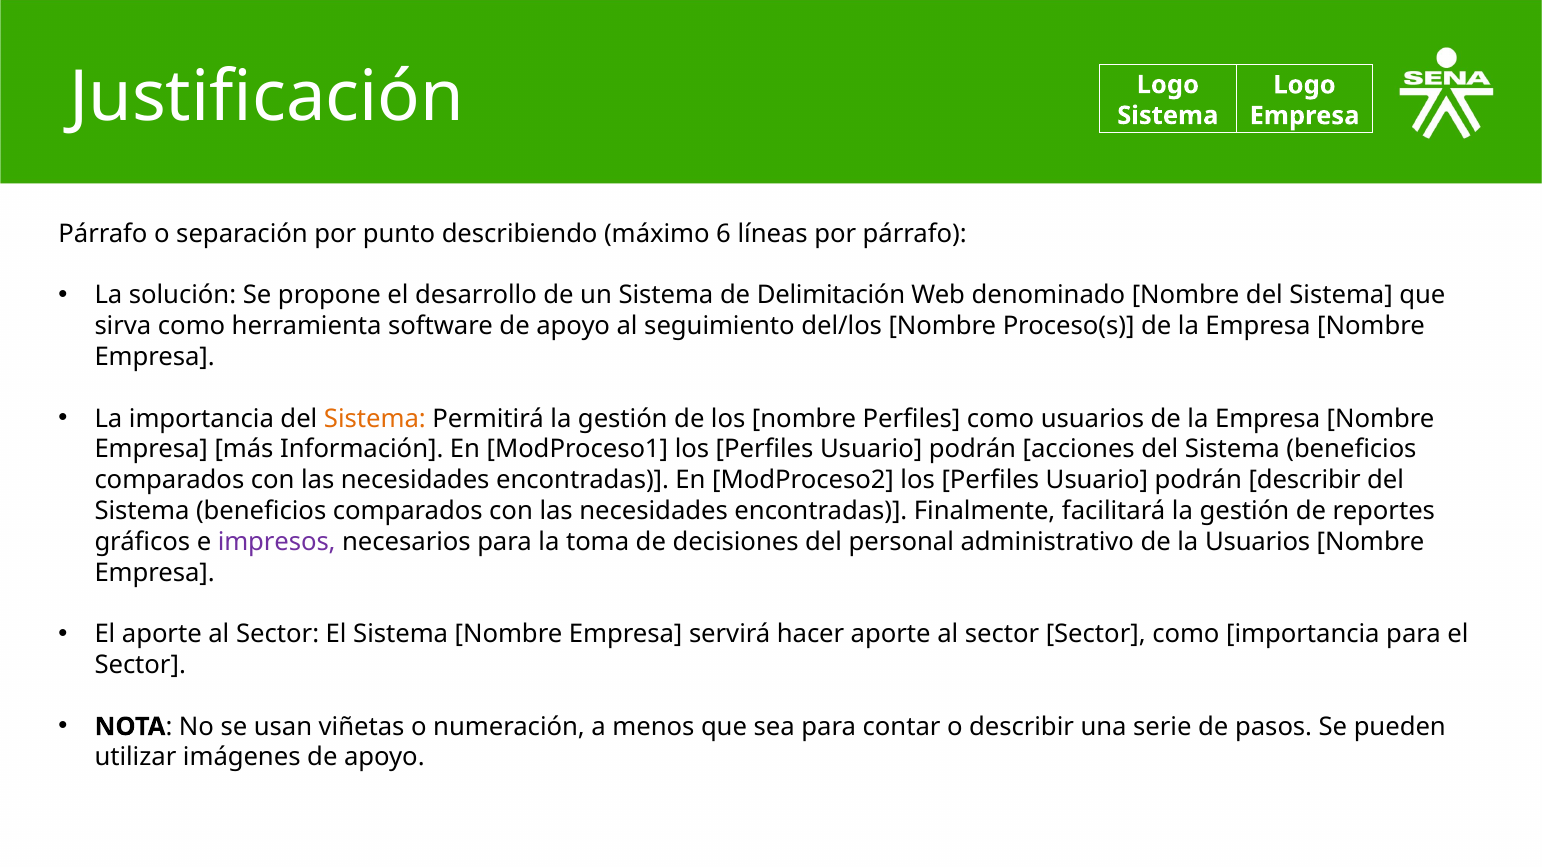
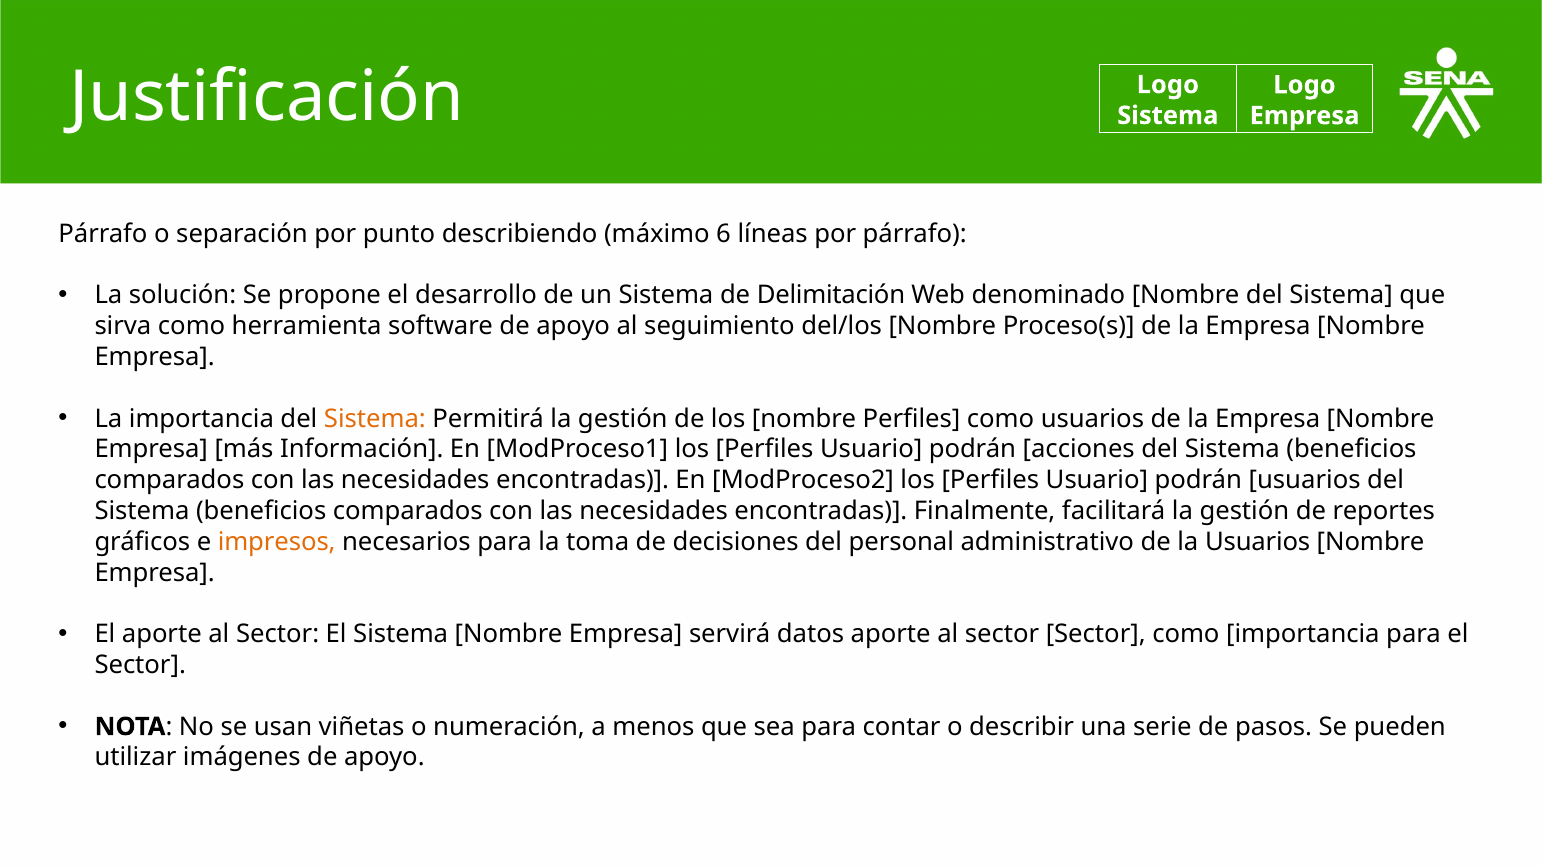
podrán describir: describir -> usuarios
impresos colour: purple -> orange
hacer: hacer -> datos
